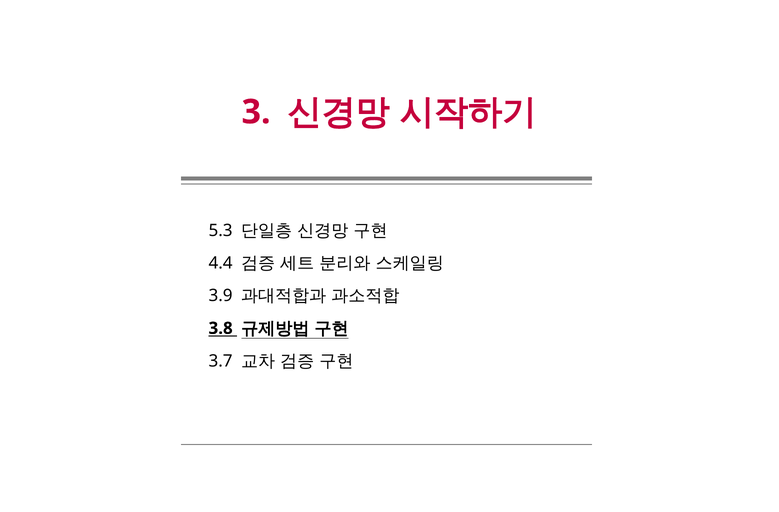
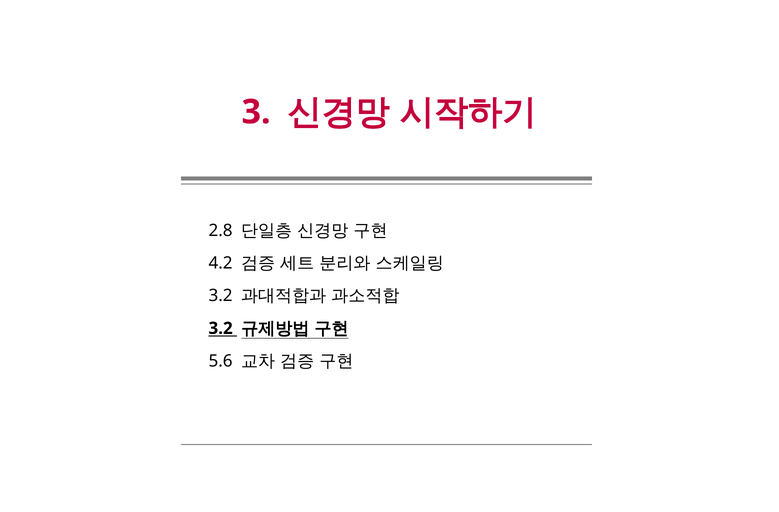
5.3: 5.3 -> 2.8
4.4: 4.4 -> 4.2
3.9 at (221, 295): 3.9 -> 3.2
3.8 at (221, 328): 3.8 -> 3.2
3.7: 3.7 -> 5.6
